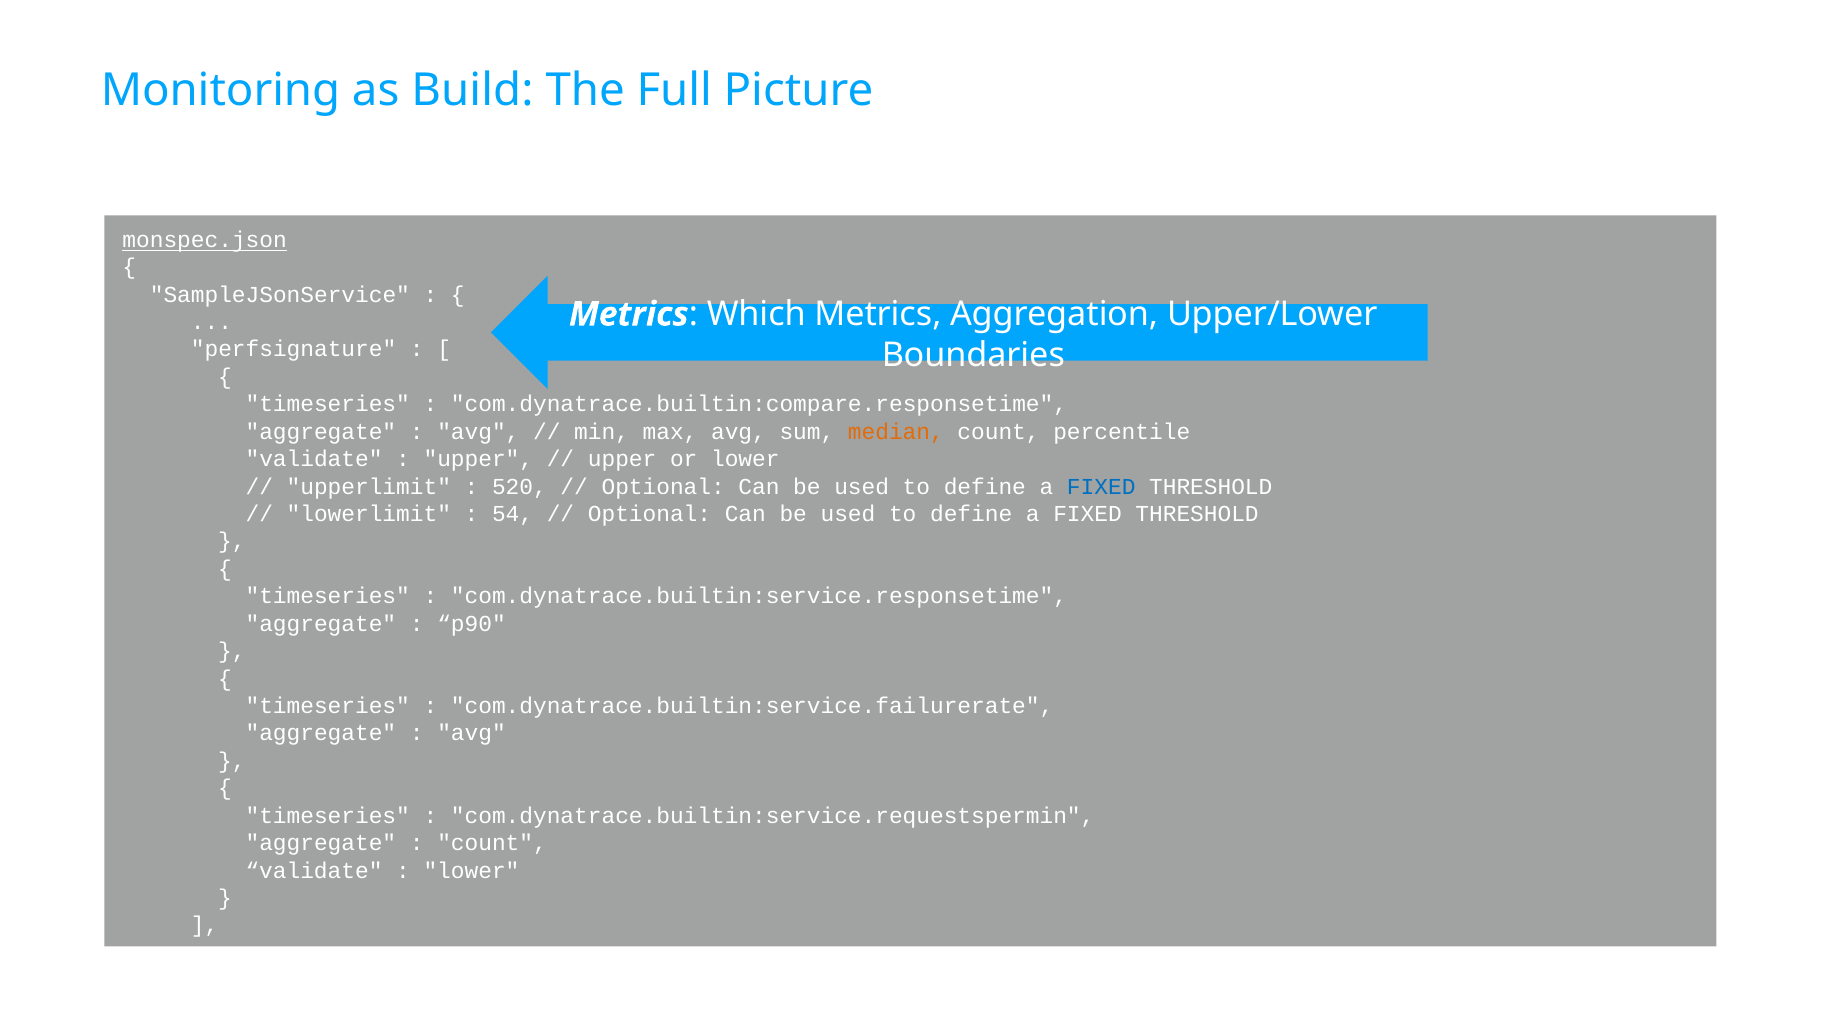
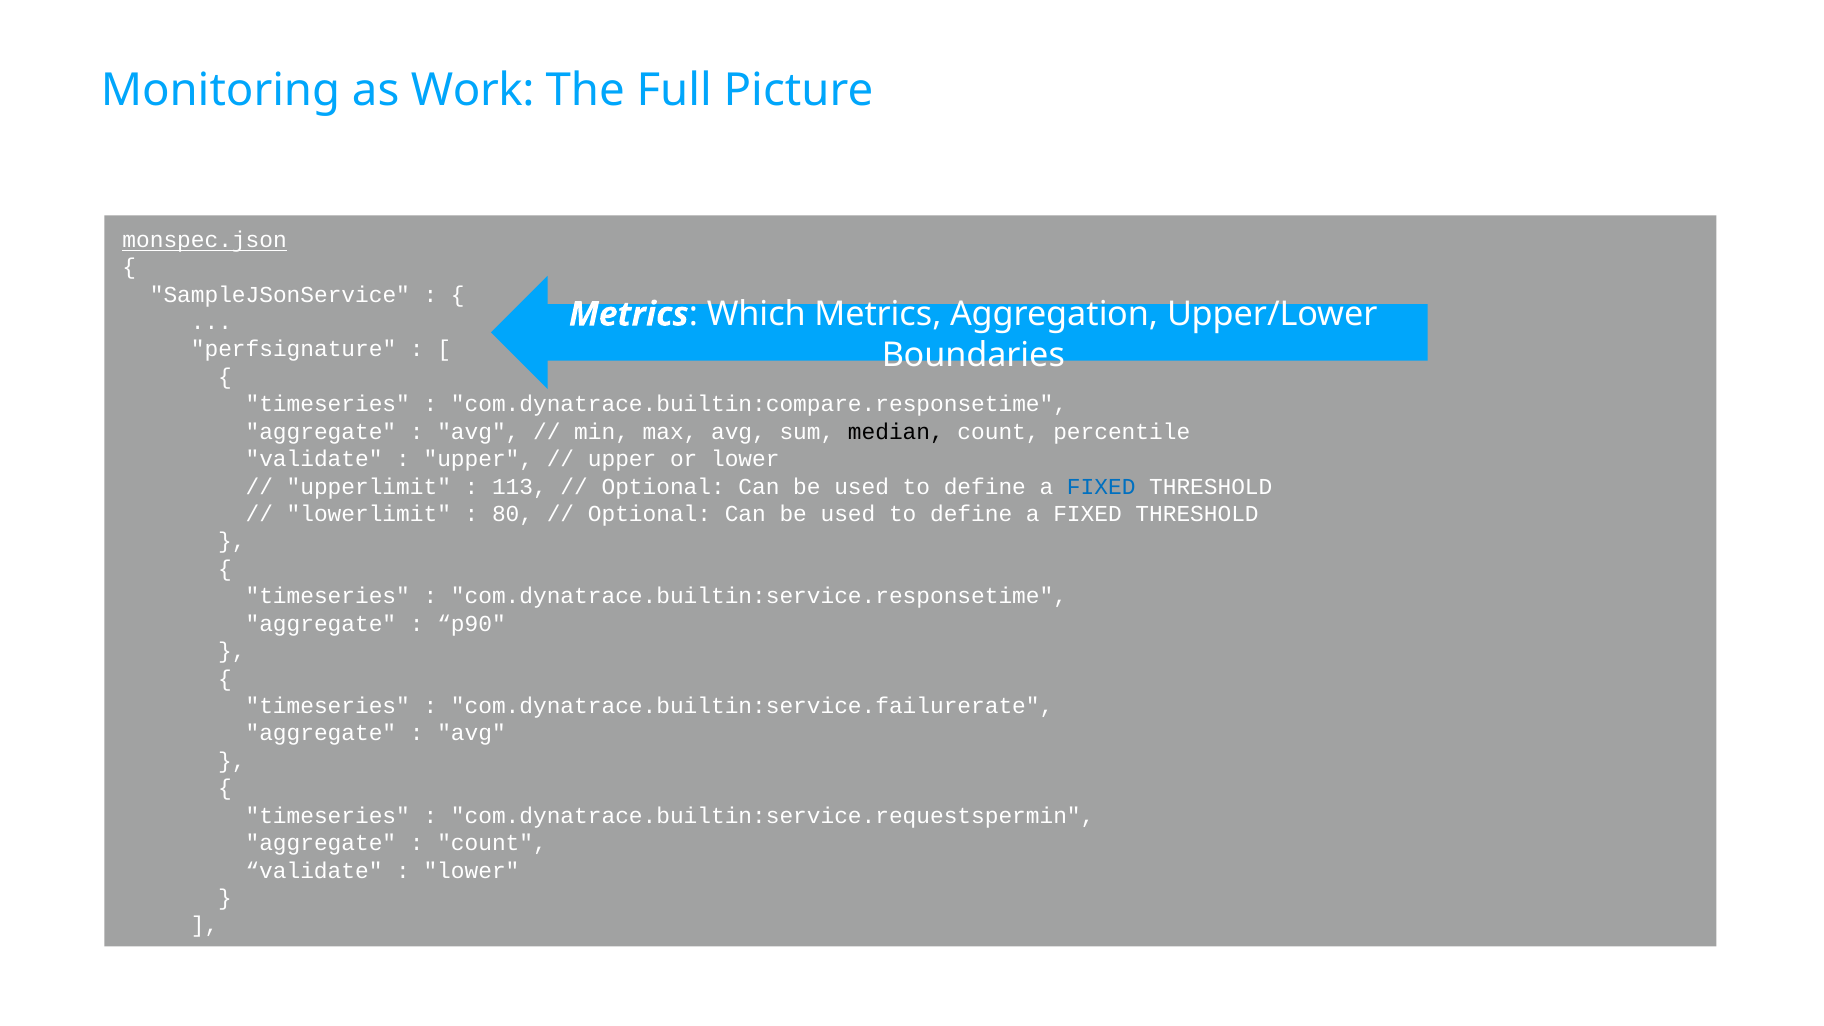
Build: Build -> Work
median colour: orange -> black
520: 520 -> 113
54: 54 -> 80
